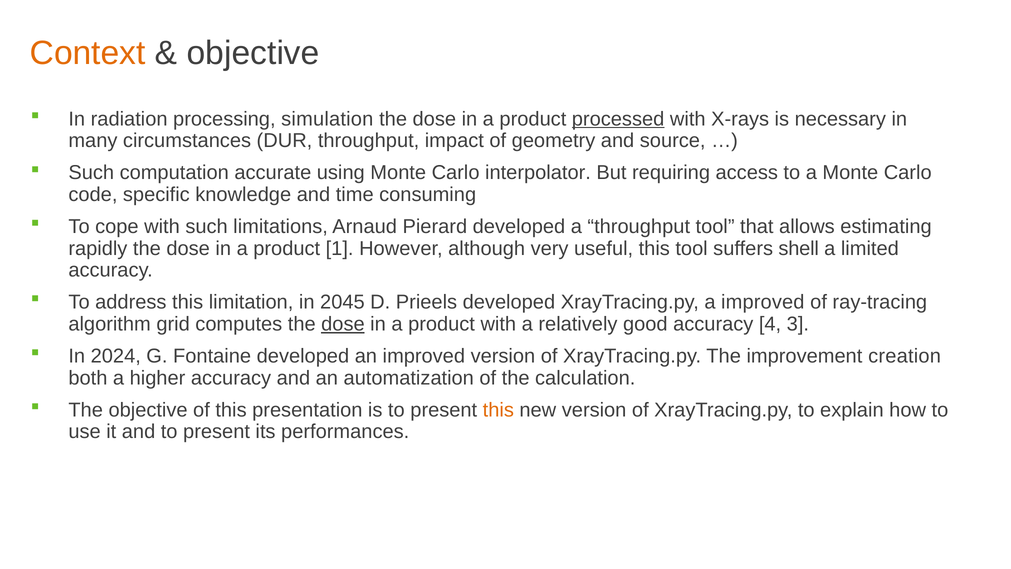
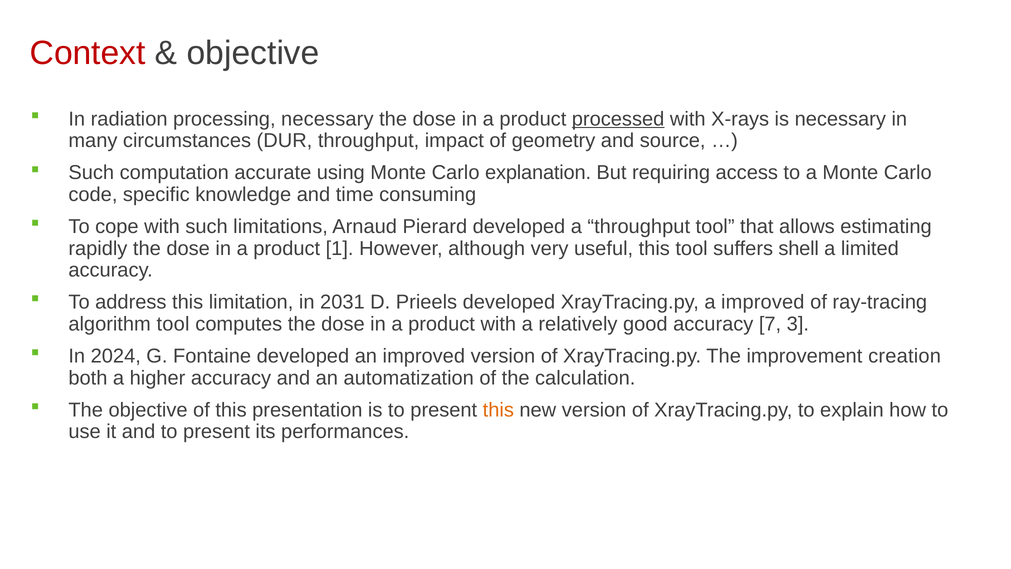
Context colour: orange -> red
processing simulation: simulation -> necessary
interpolator: interpolator -> explanation
2045: 2045 -> 2031
algorithm grid: grid -> tool
dose at (343, 324) underline: present -> none
4: 4 -> 7
